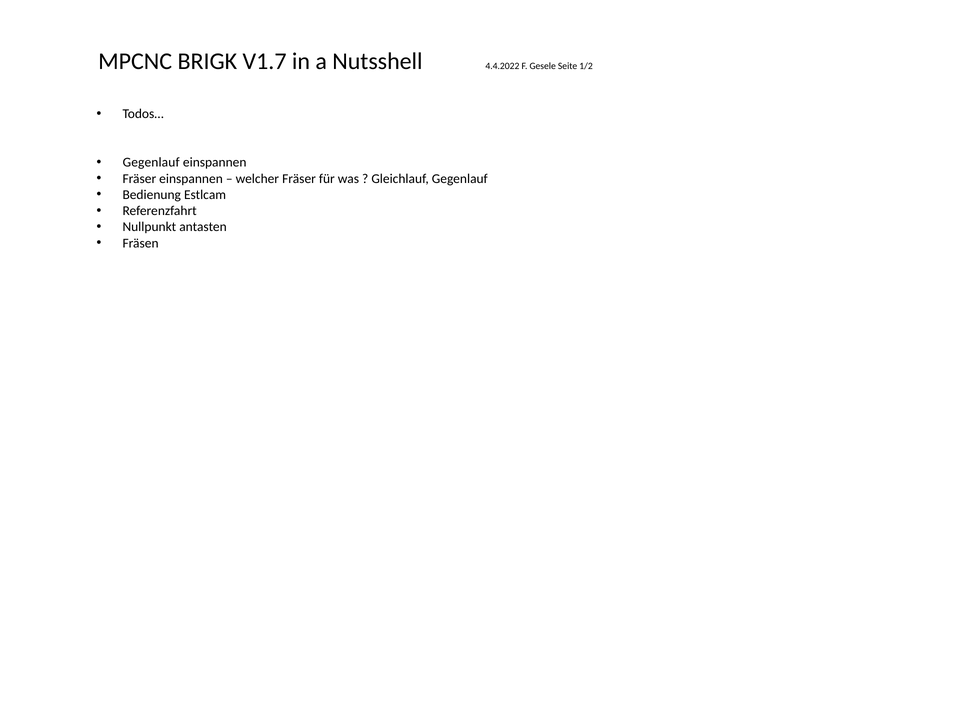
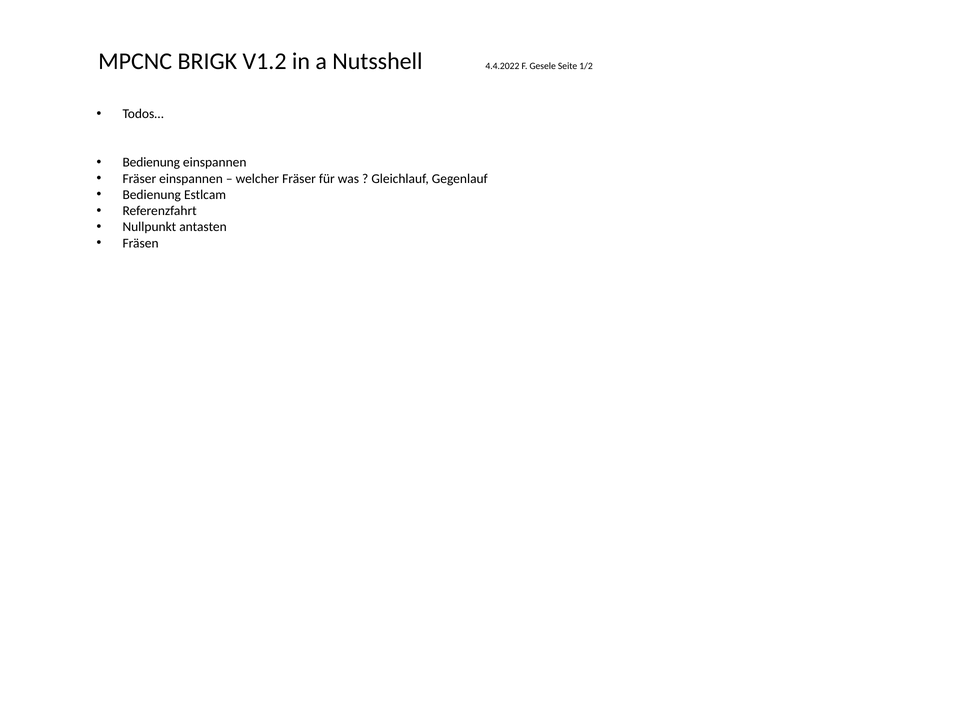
V1.7: V1.7 -> V1.2
Gegenlauf at (151, 162): Gegenlauf -> Bedienung
